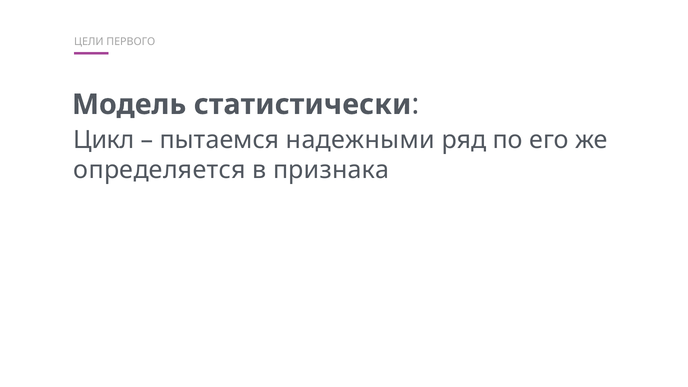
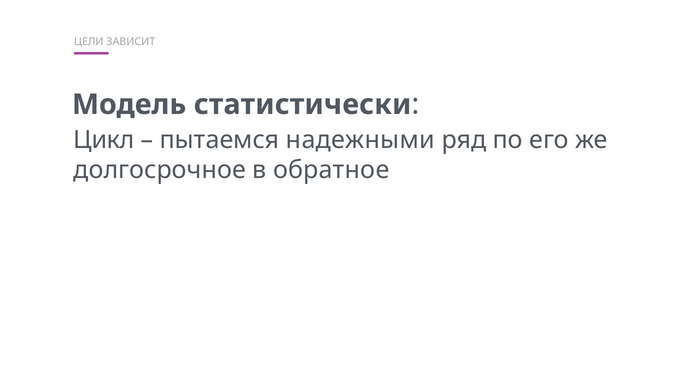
ПЕРВОГО: ПЕРВОГО -> ЗАВИСИТ
определяется: определяется -> долгосрочное
признака: признака -> обратное
